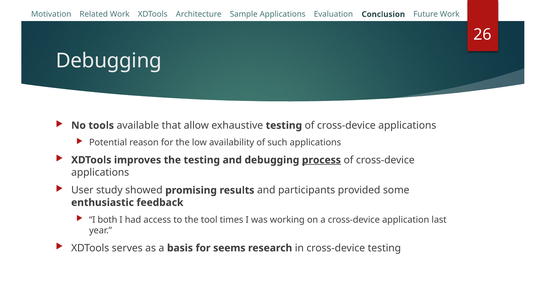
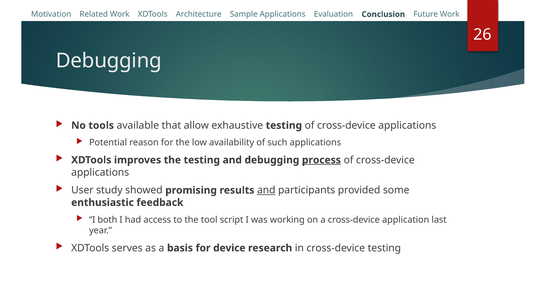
and at (266, 190) underline: none -> present
times: times -> script
seems: seems -> device
